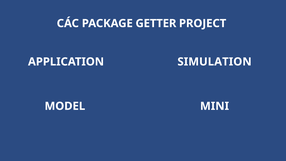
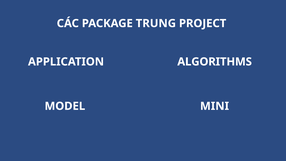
GETTER: GETTER -> TRUNG
SIMULATION: SIMULATION -> ALGORITHMS
